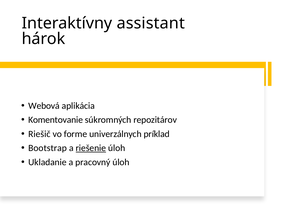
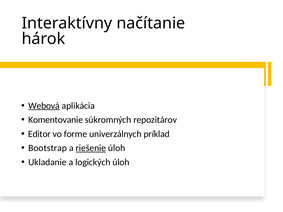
assistant: assistant -> načítanie
Webová underline: none -> present
Riešič: Riešič -> Editor
pracovný: pracovný -> logických
